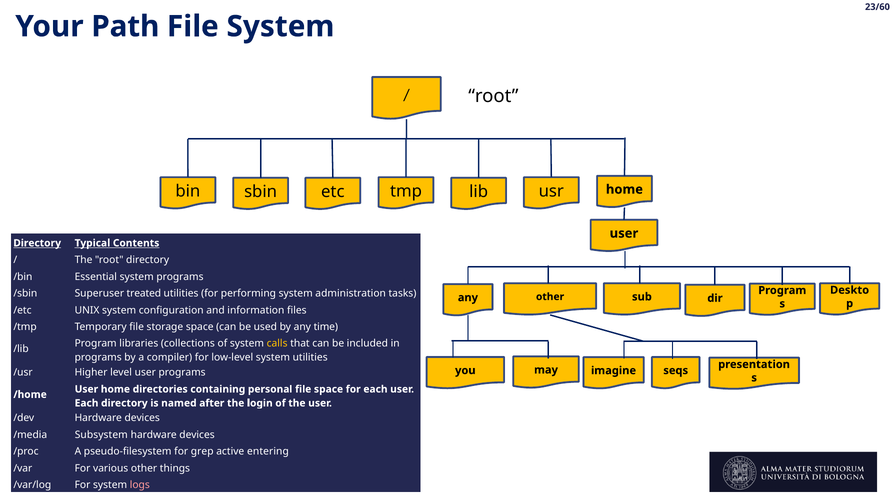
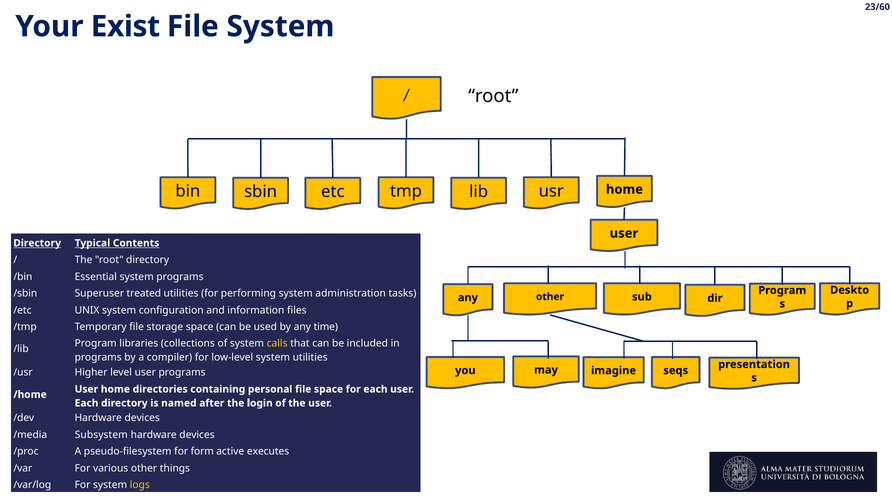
Path: Path -> Exist
grep: grep -> form
entering: entering -> executes
logs colour: pink -> yellow
